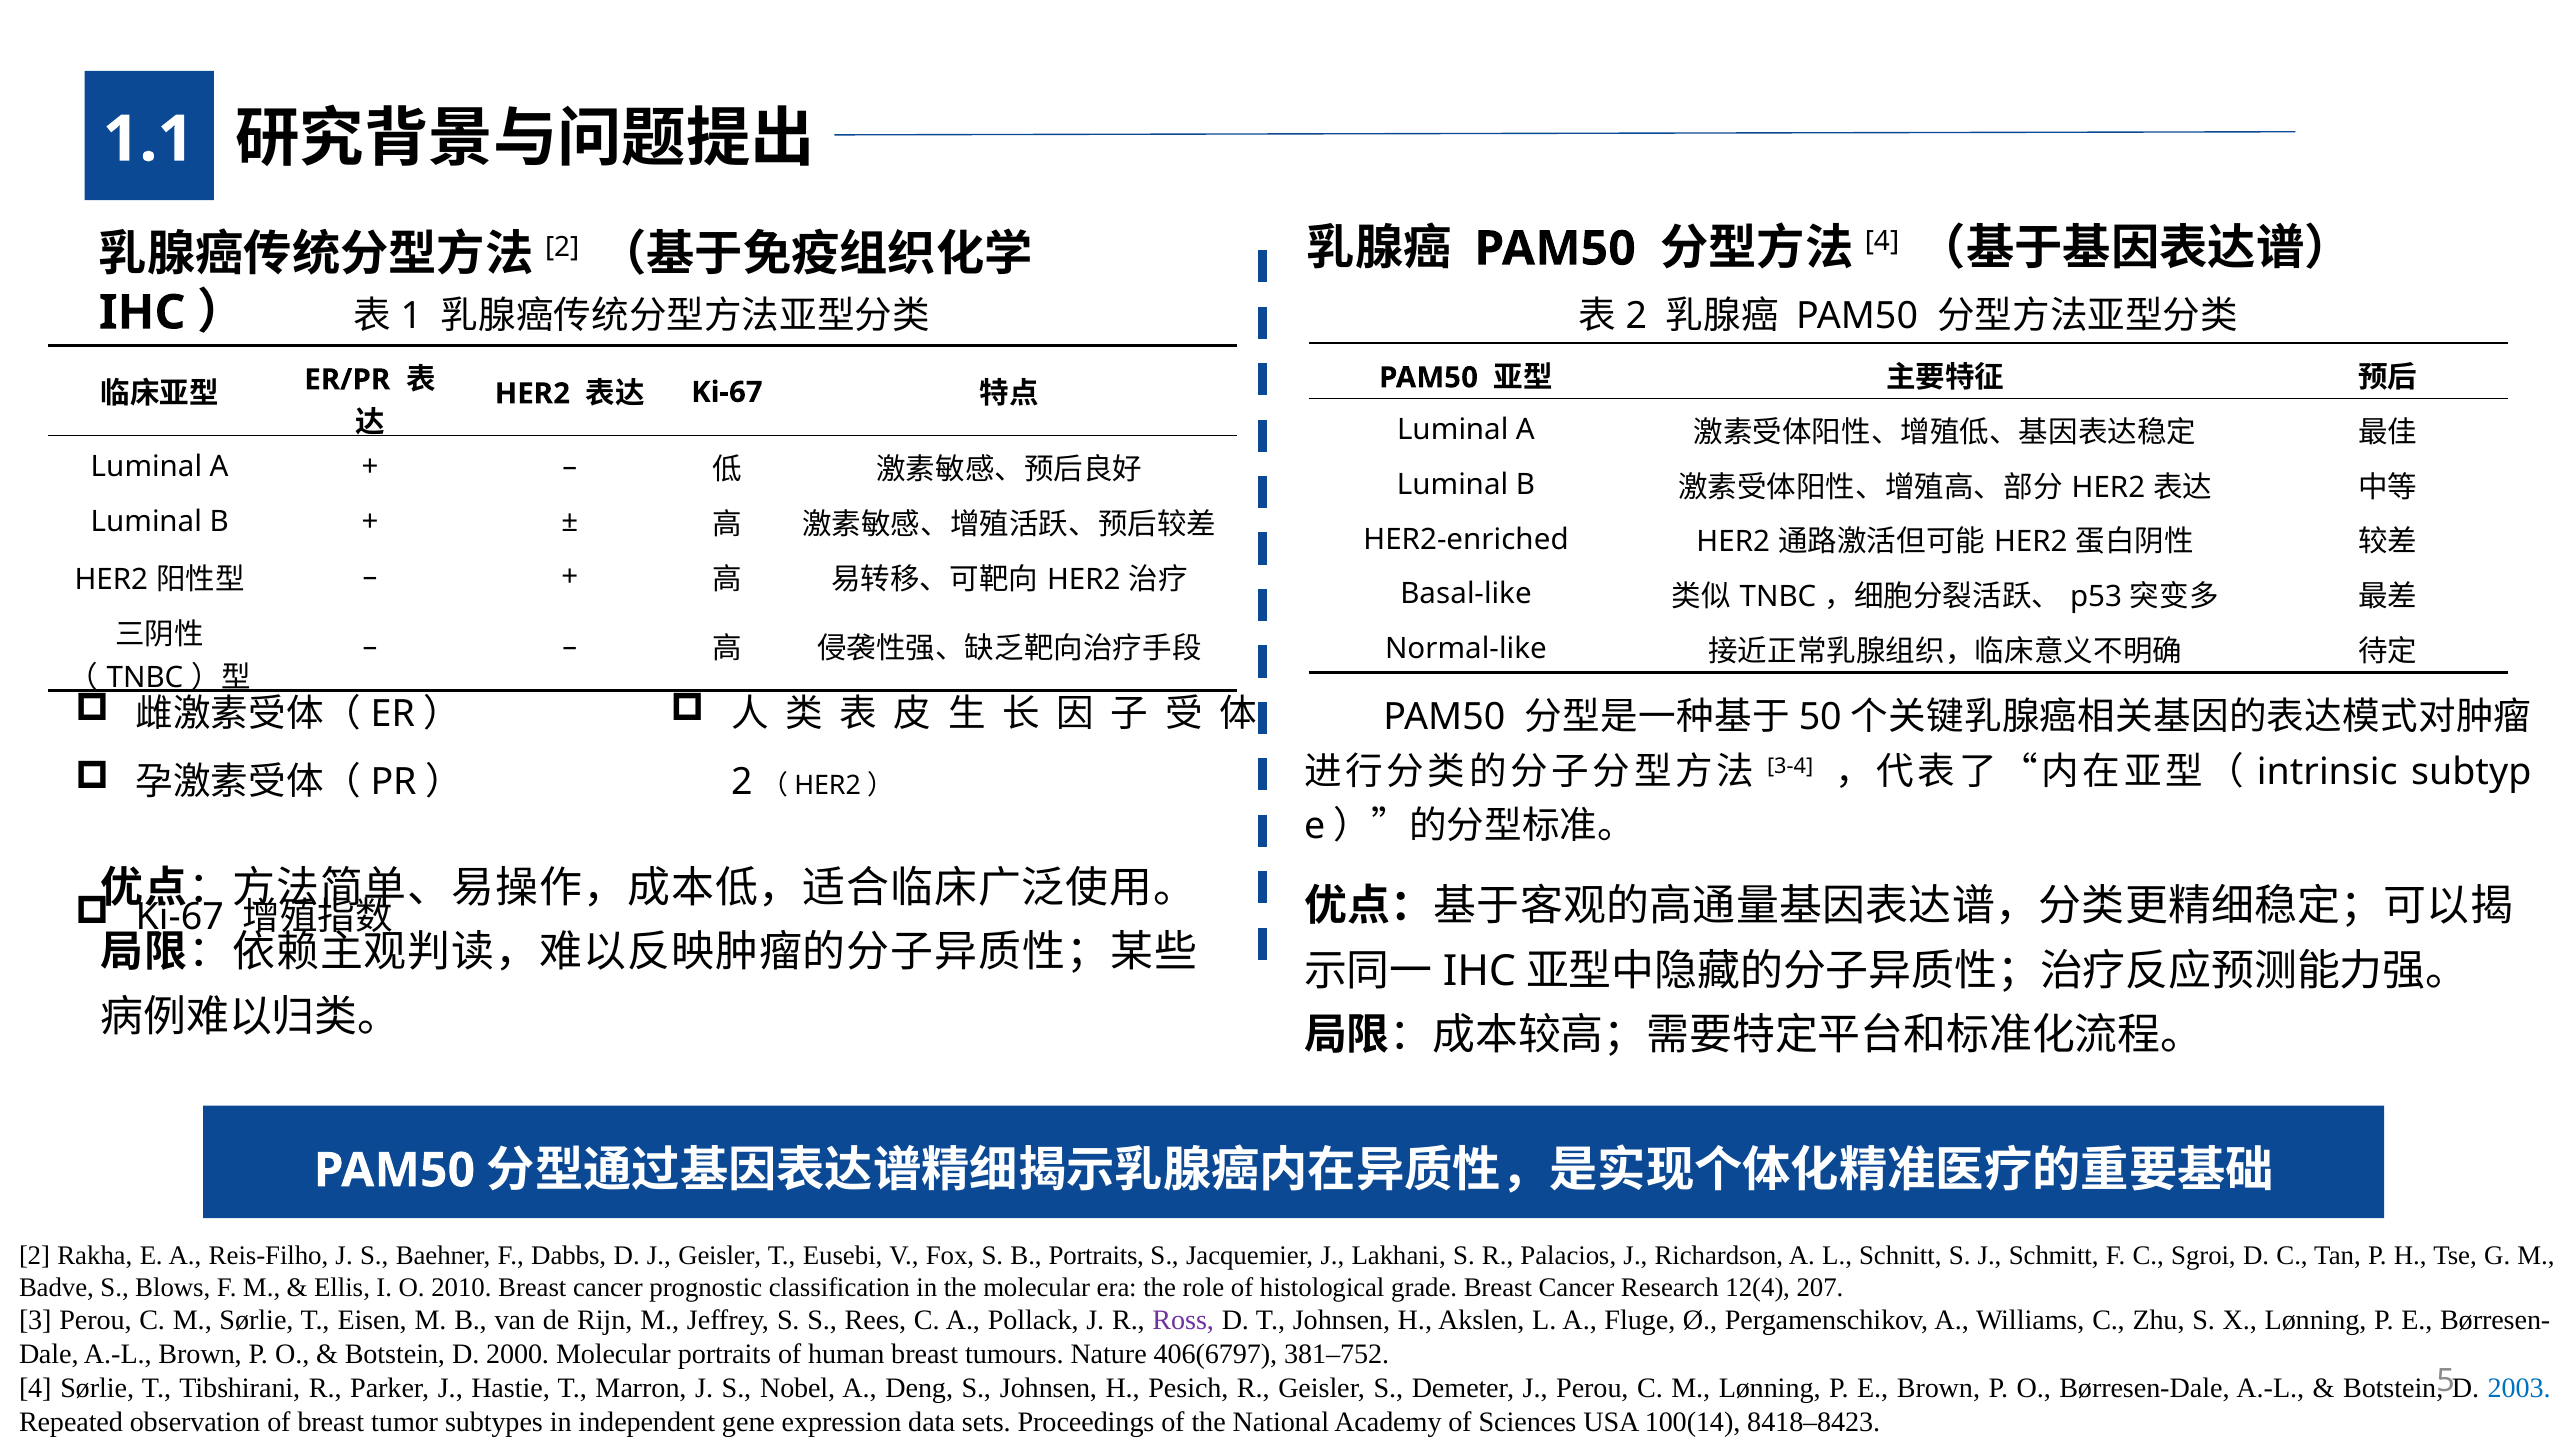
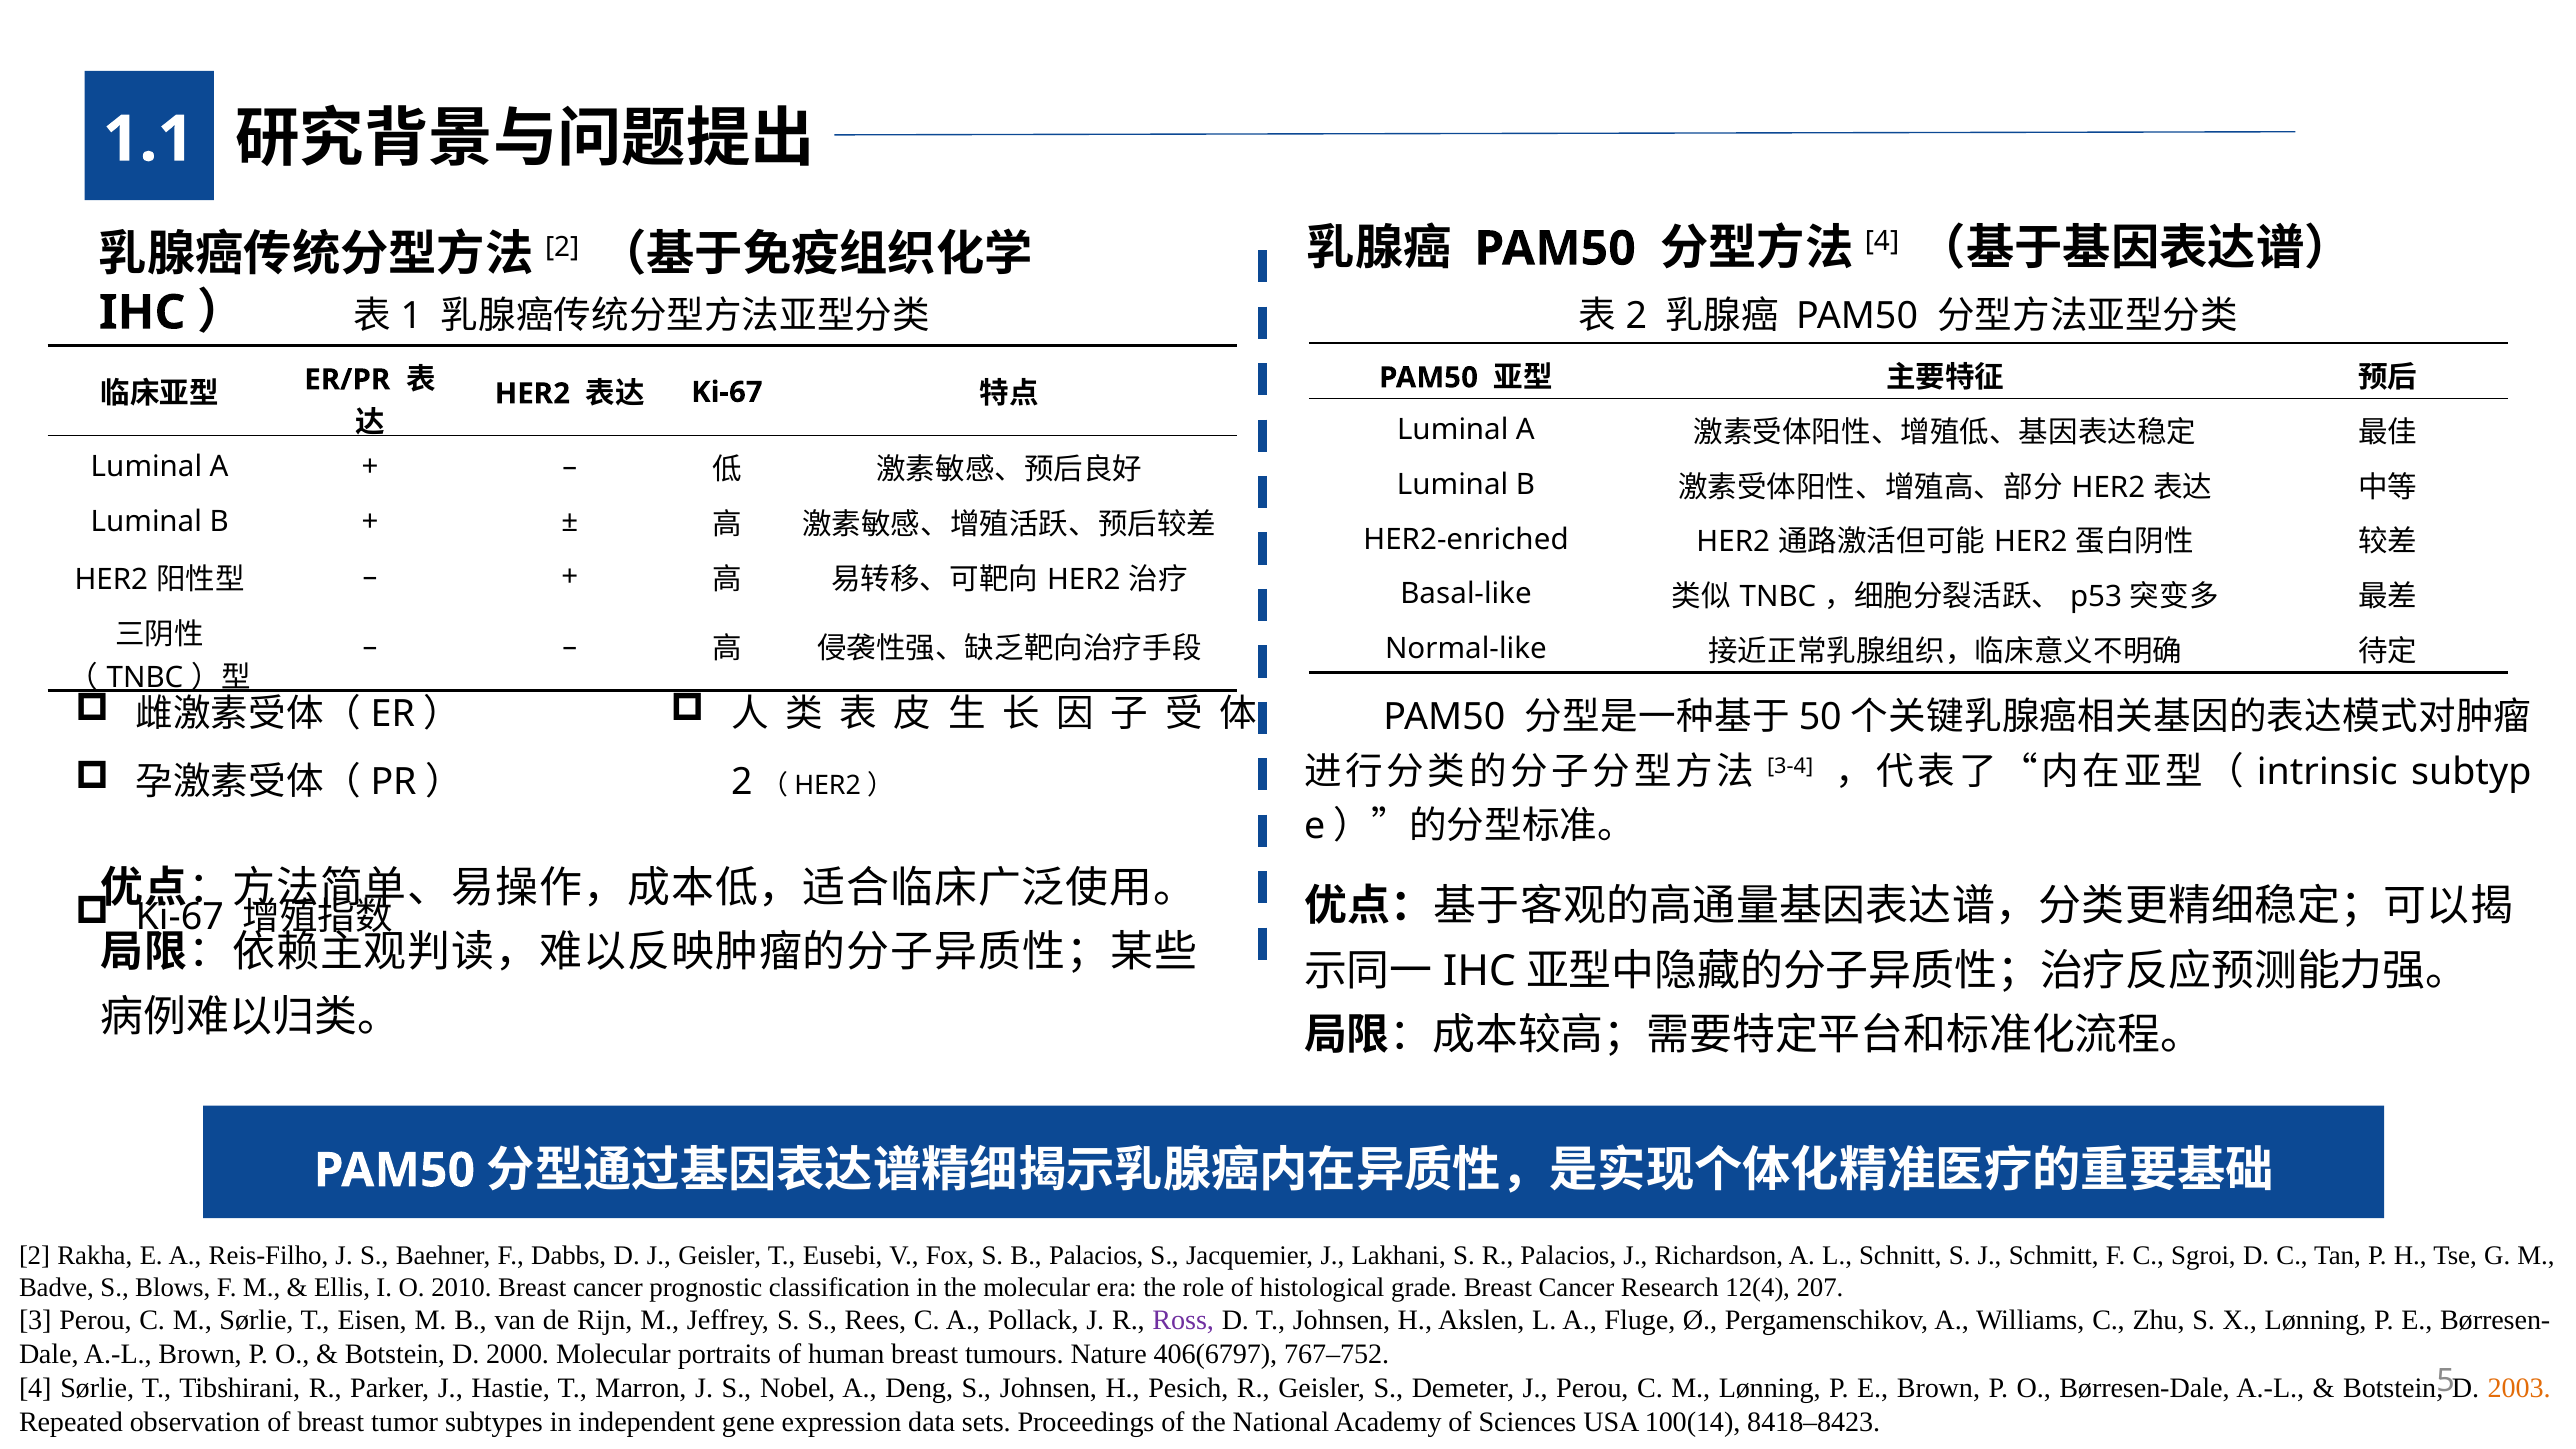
B Portraits: Portraits -> Palacios
381–752: 381–752 -> 767–752
2003 colour: blue -> orange
